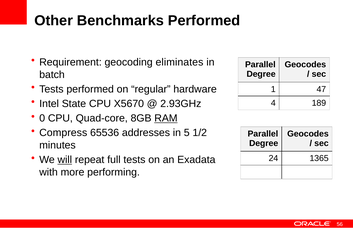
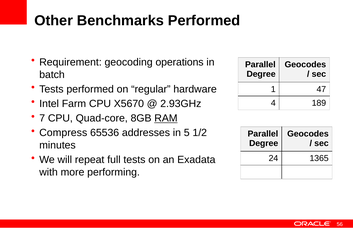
eliminates: eliminates -> operations
State: State -> Farm
0: 0 -> 7
will underline: present -> none
